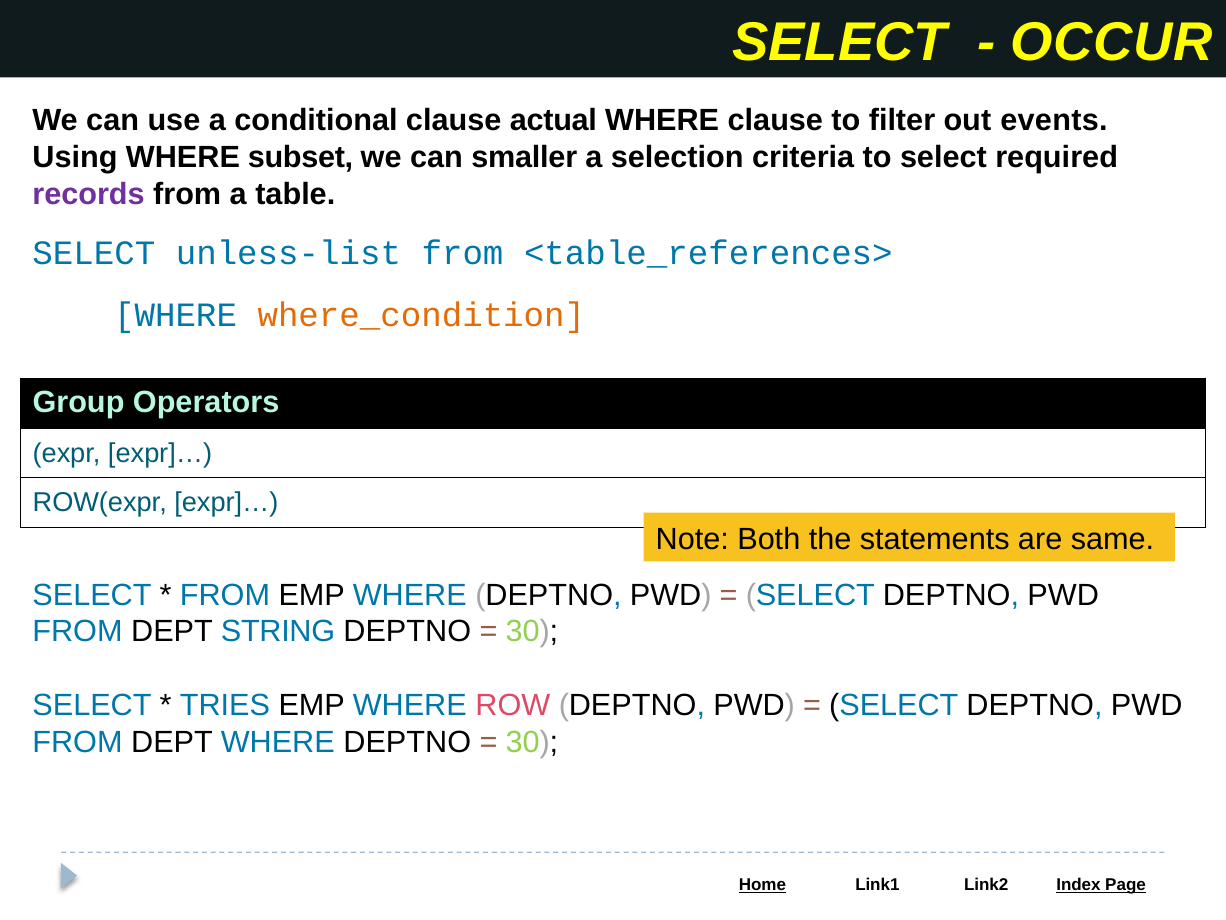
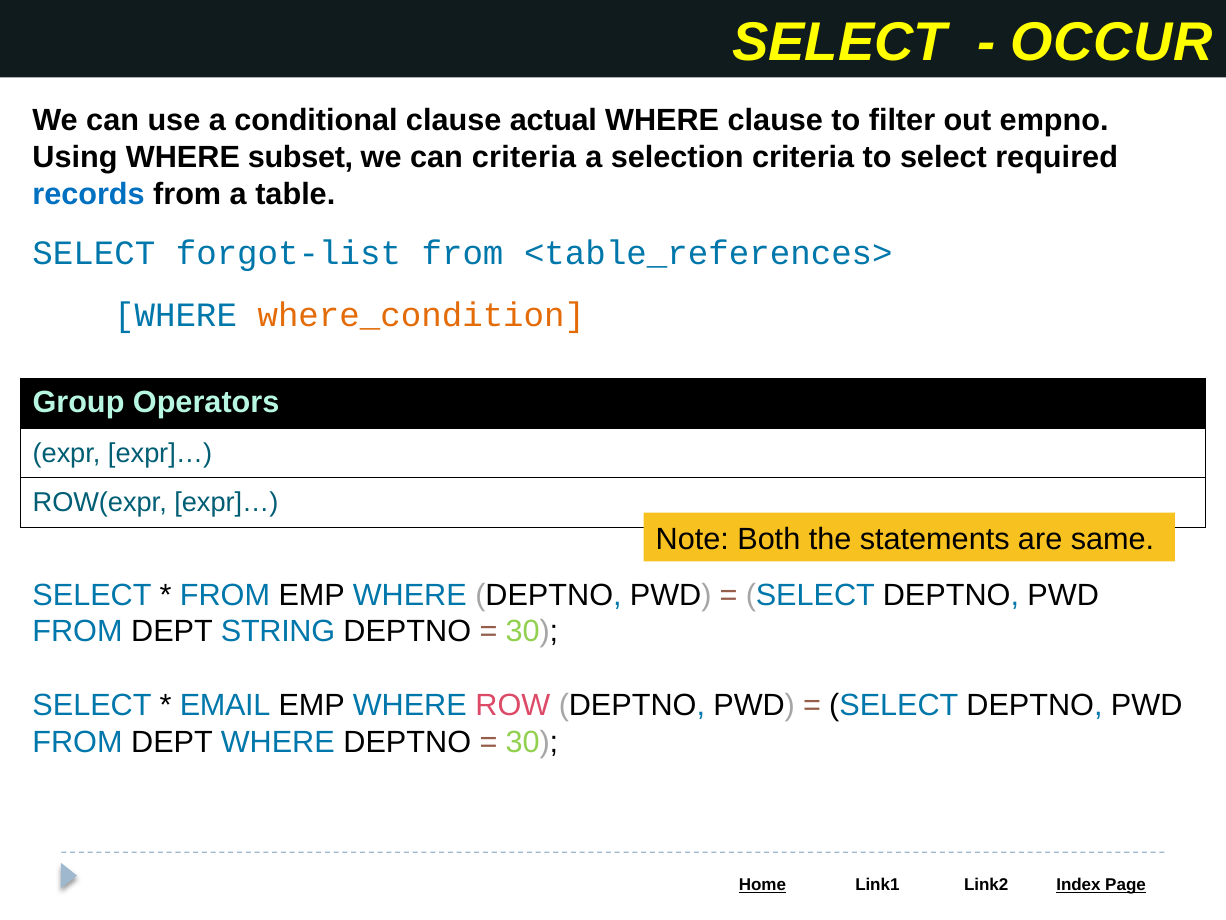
events: events -> empno
can smaller: smaller -> criteria
records colour: purple -> blue
unless-list: unless-list -> forgot-list
TRIES: TRIES -> EMAIL
